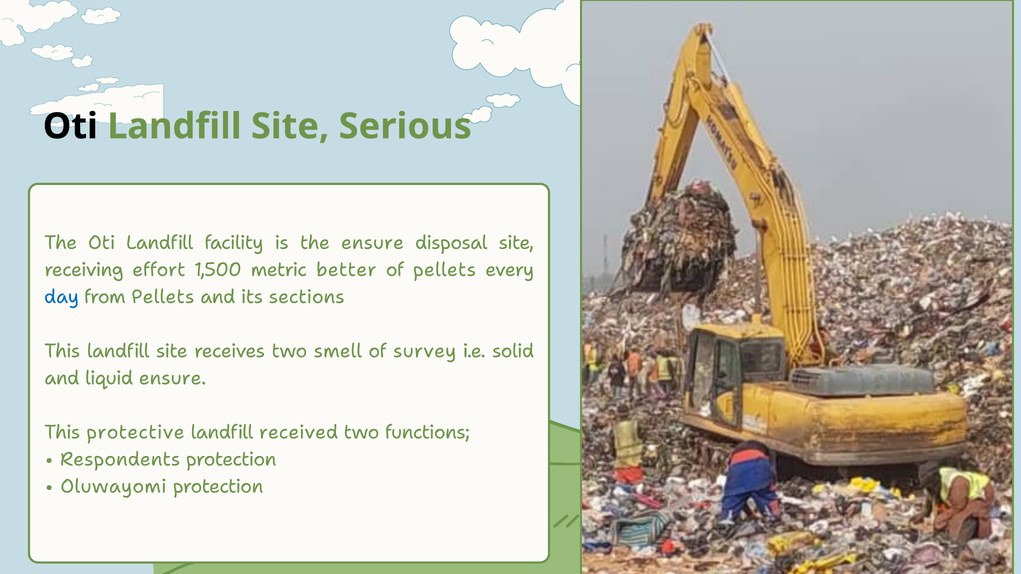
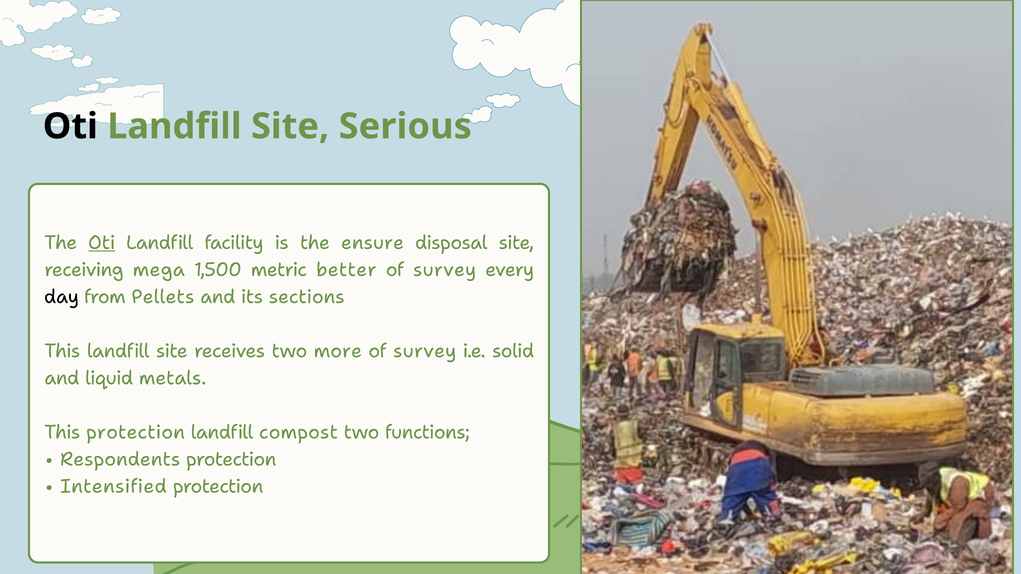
Oti at (102, 243) underline: none -> present
effort: effort -> mega
pellets at (445, 270): pellets -> survey
day colour: blue -> black
smell: smell -> more
liquid ensure: ensure -> metals
This protective: protective -> protection
received: received -> compost
Oluwayomi: Oluwayomi -> Intensified
